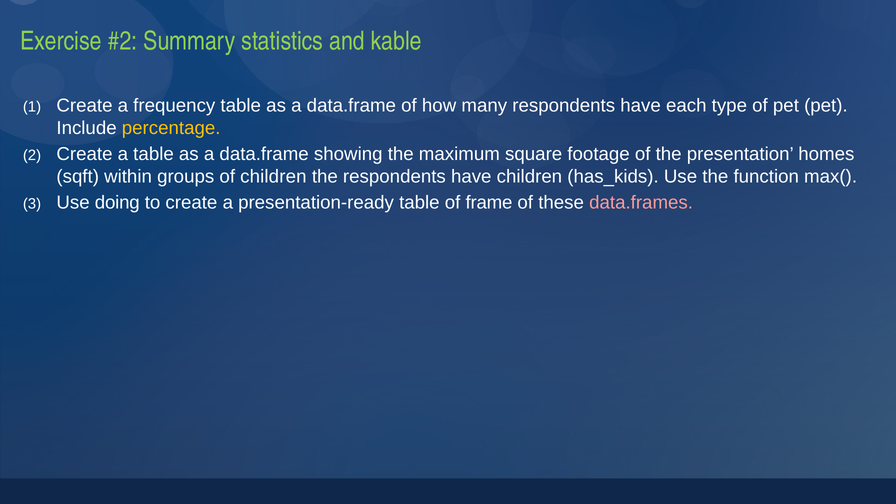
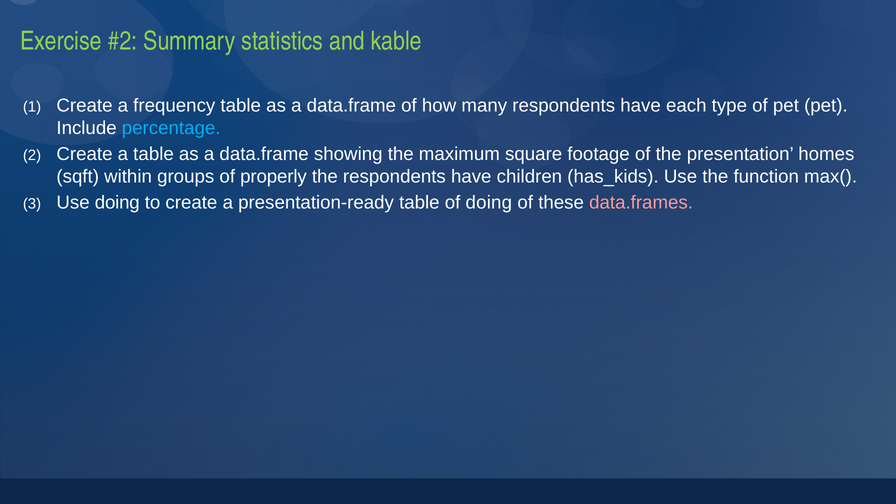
percentage colour: yellow -> light blue
of children: children -> properly
of frame: frame -> doing
